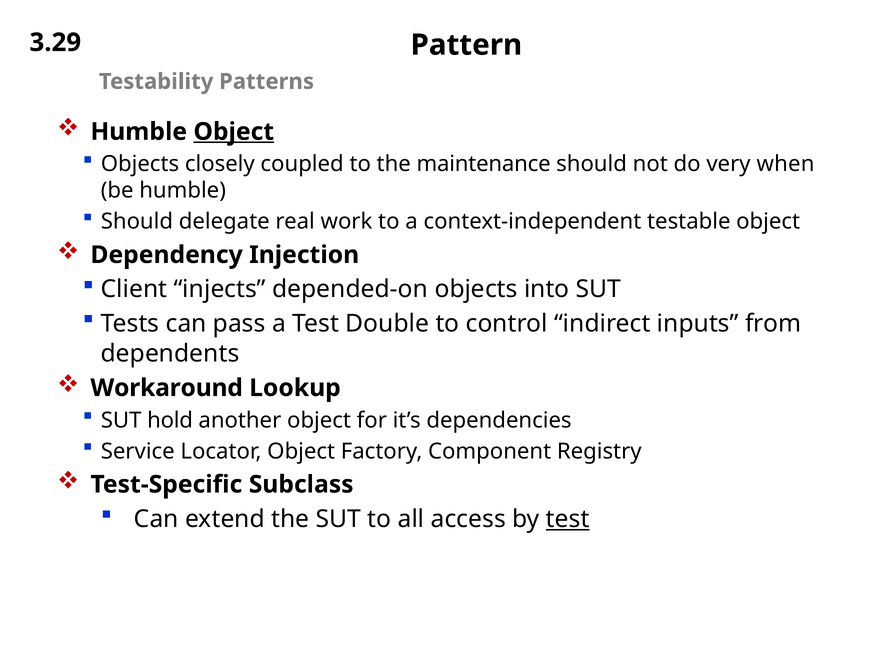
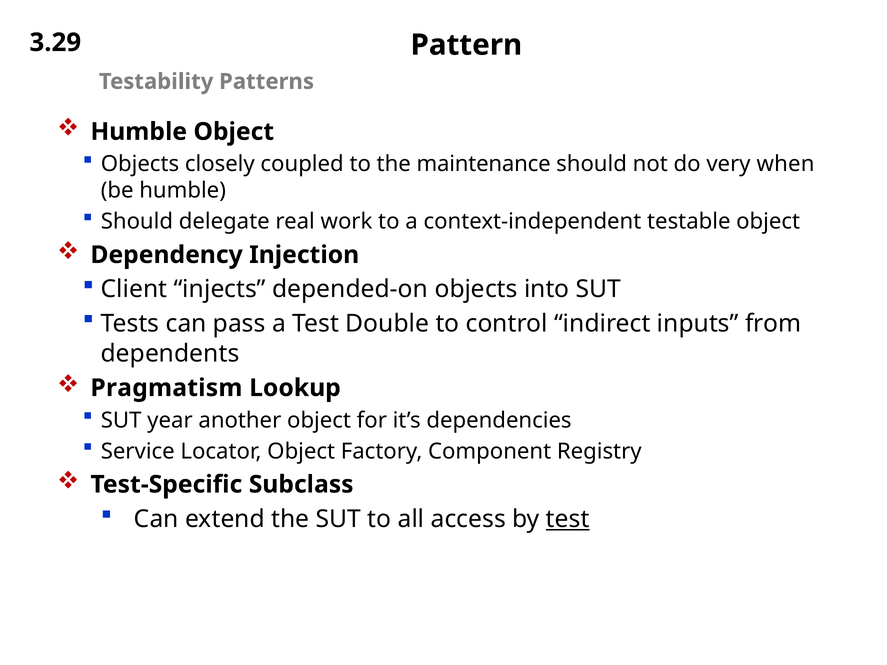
Object at (234, 132) underline: present -> none
Workaround: Workaround -> Pragmatism
hold: hold -> year
